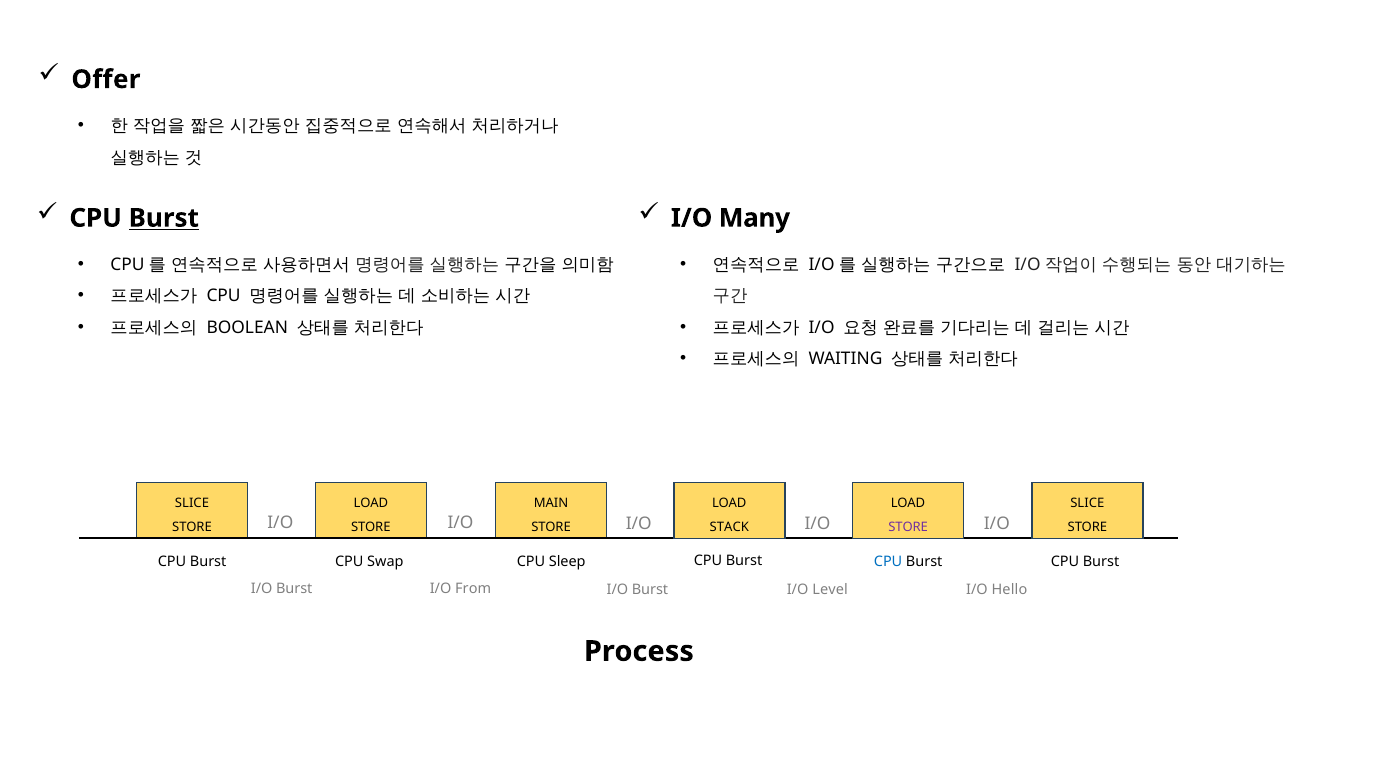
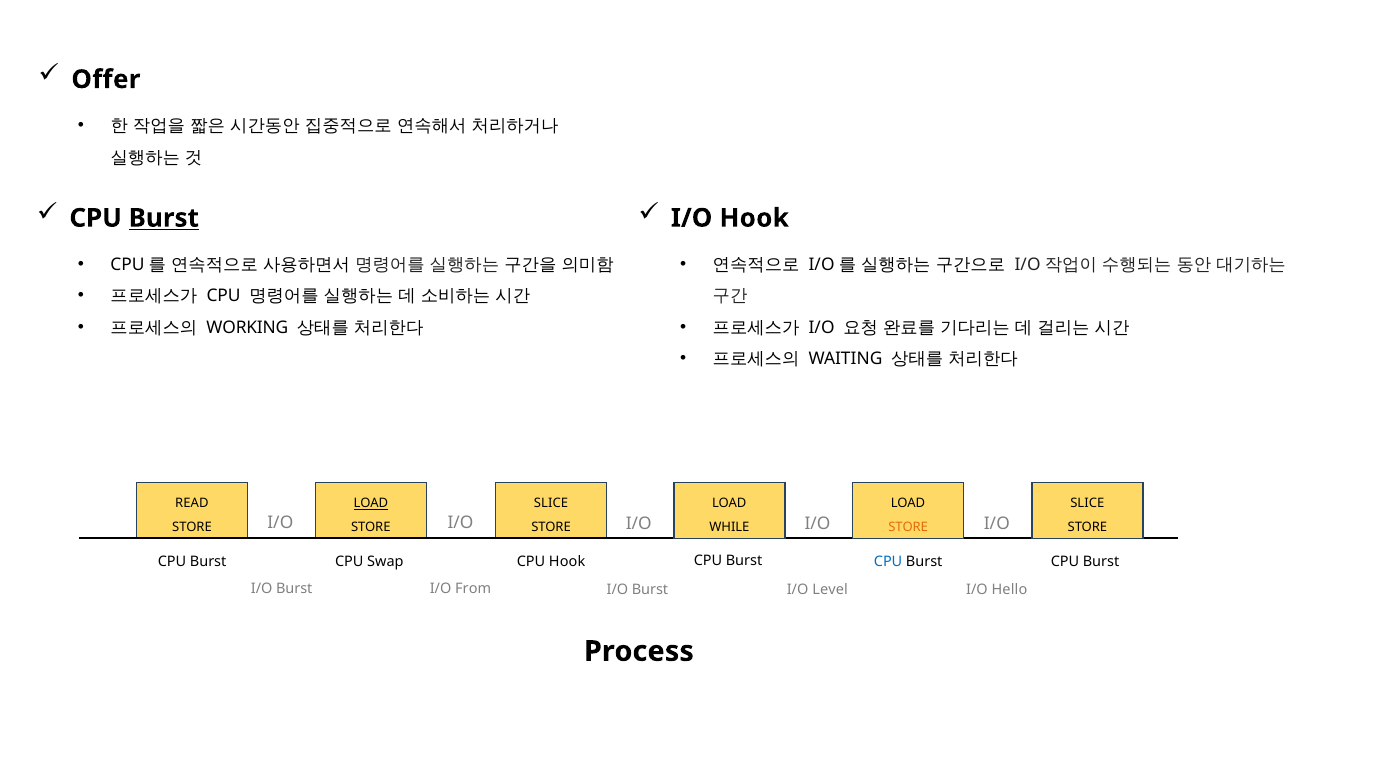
I/O Many: Many -> Hook
BOOLEAN: BOOLEAN -> WORKING
SLICE at (192, 503): SLICE -> READ
LOAD at (371, 503) underline: none -> present
MAIN at (551, 503): MAIN -> SLICE
STACK: STACK -> WHILE
STORE at (908, 527) colour: purple -> orange
CPU Sleep: Sleep -> Hook
